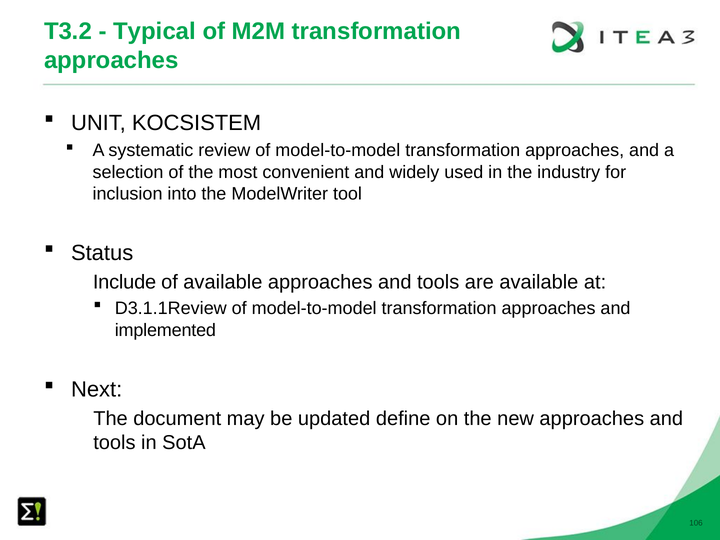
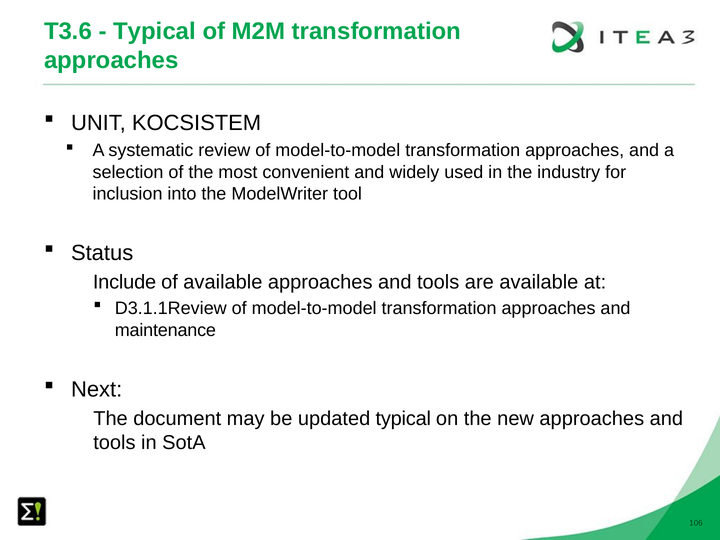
T3.2: T3.2 -> T3.6
implemented: implemented -> maintenance
updated define: define -> typical
